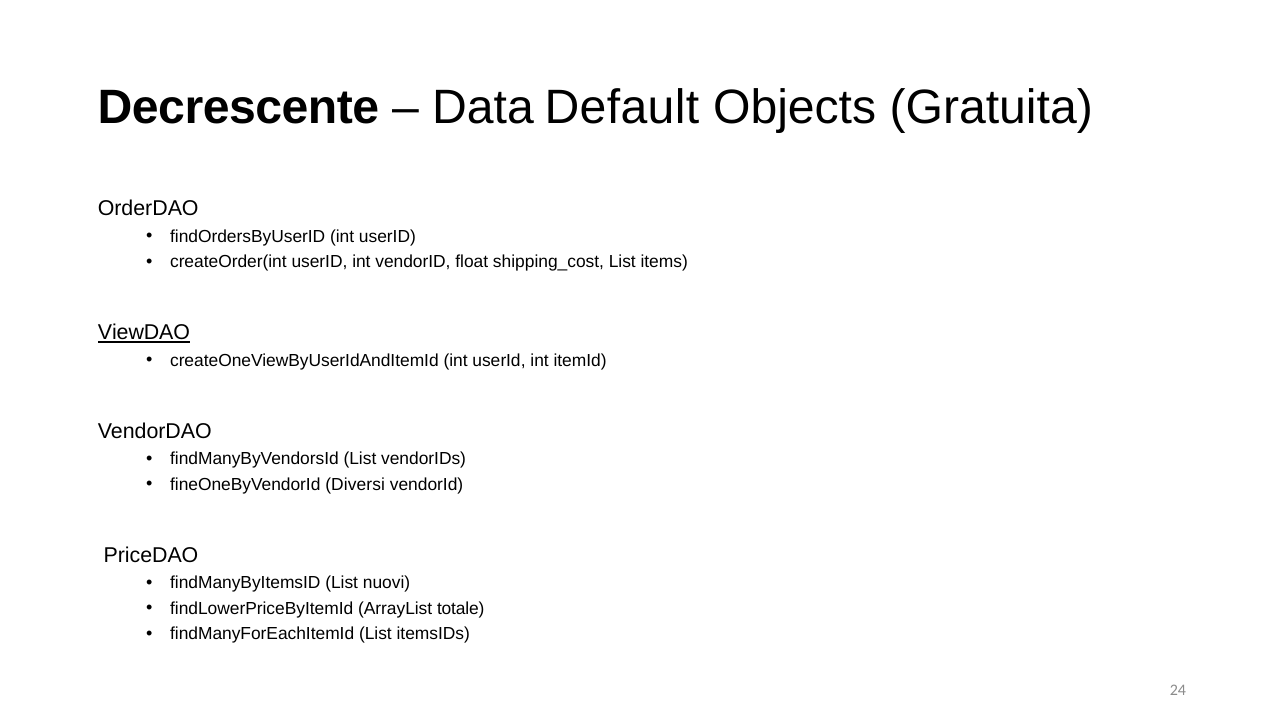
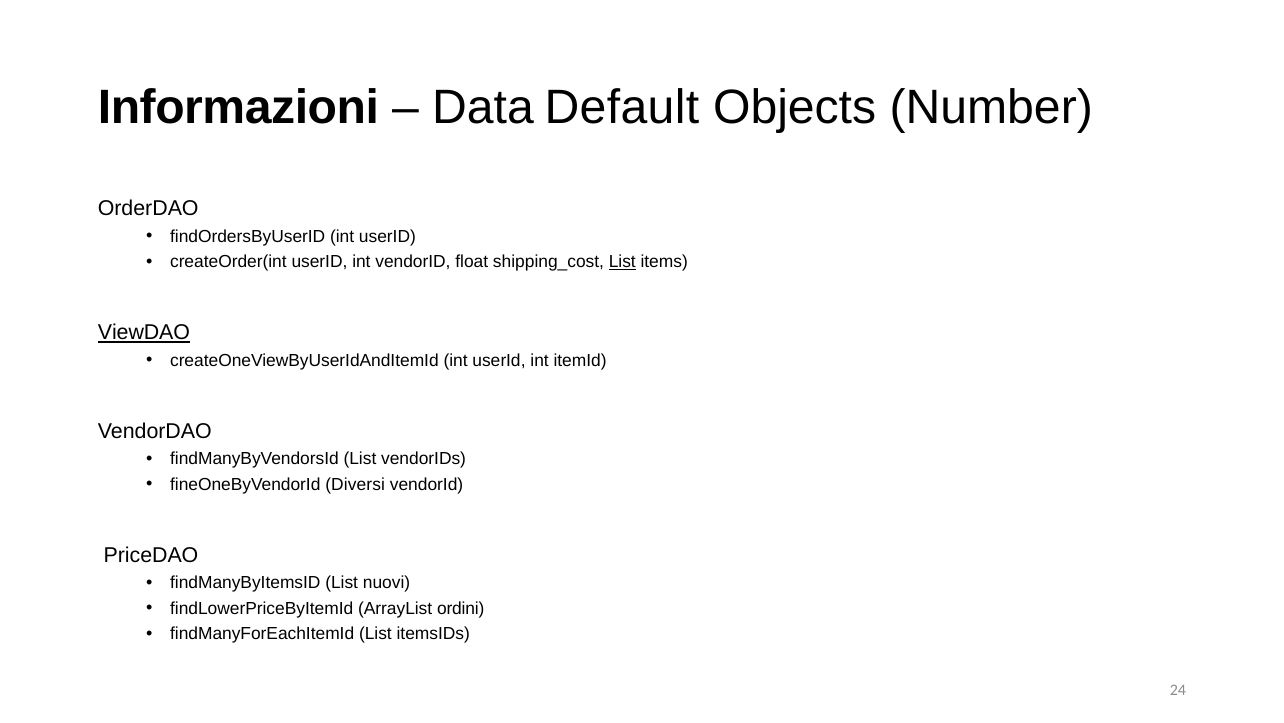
Decrescente: Decrescente -> Informazioni
Gratuita: Gratuita -> Number
List at (622, 262) underline: none -> present
totale: totale -> ordini
